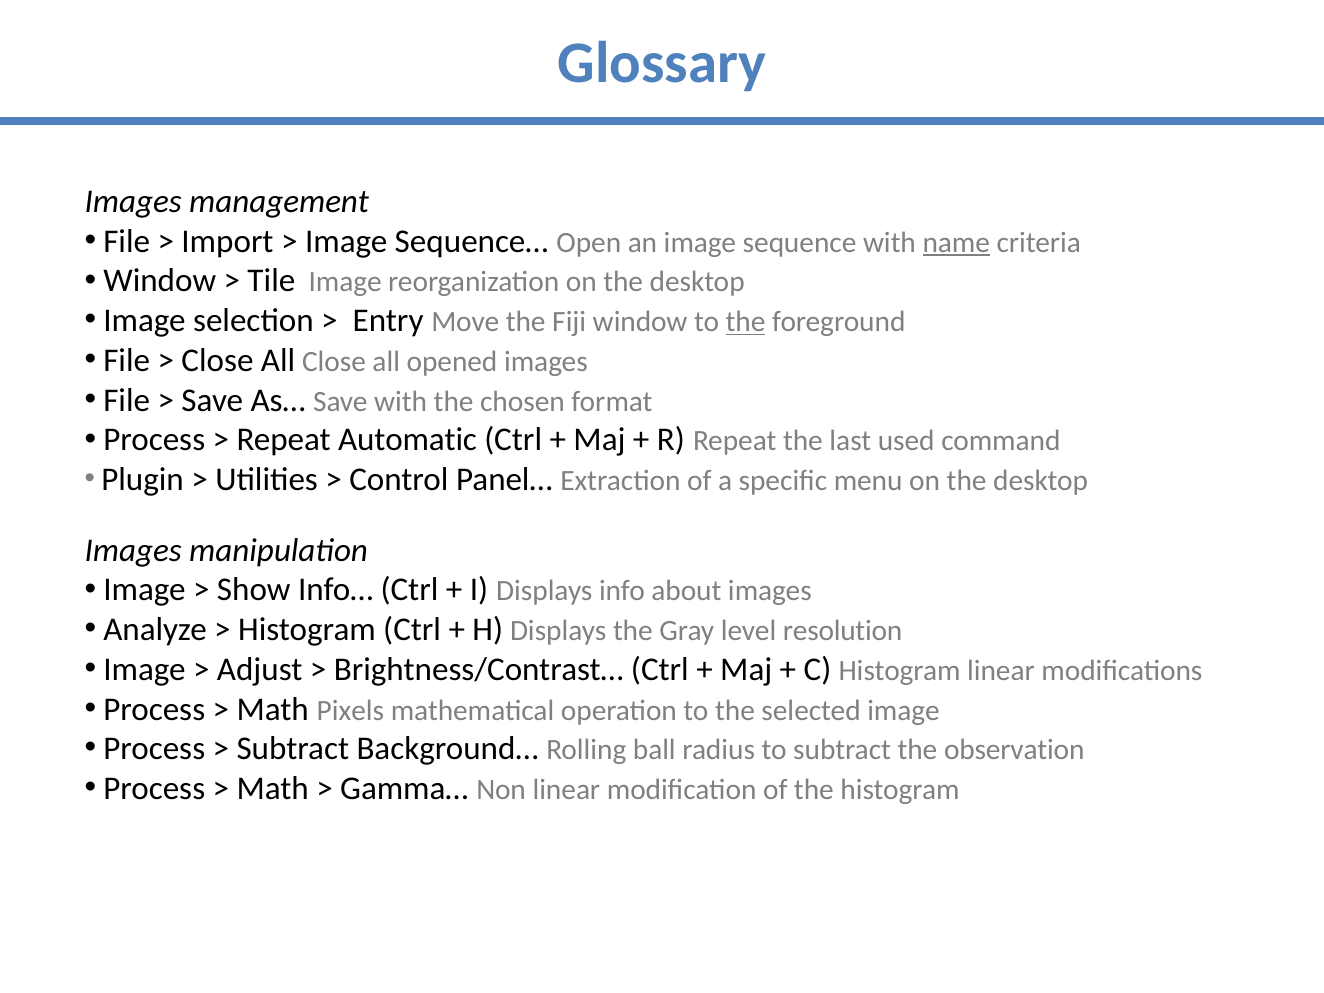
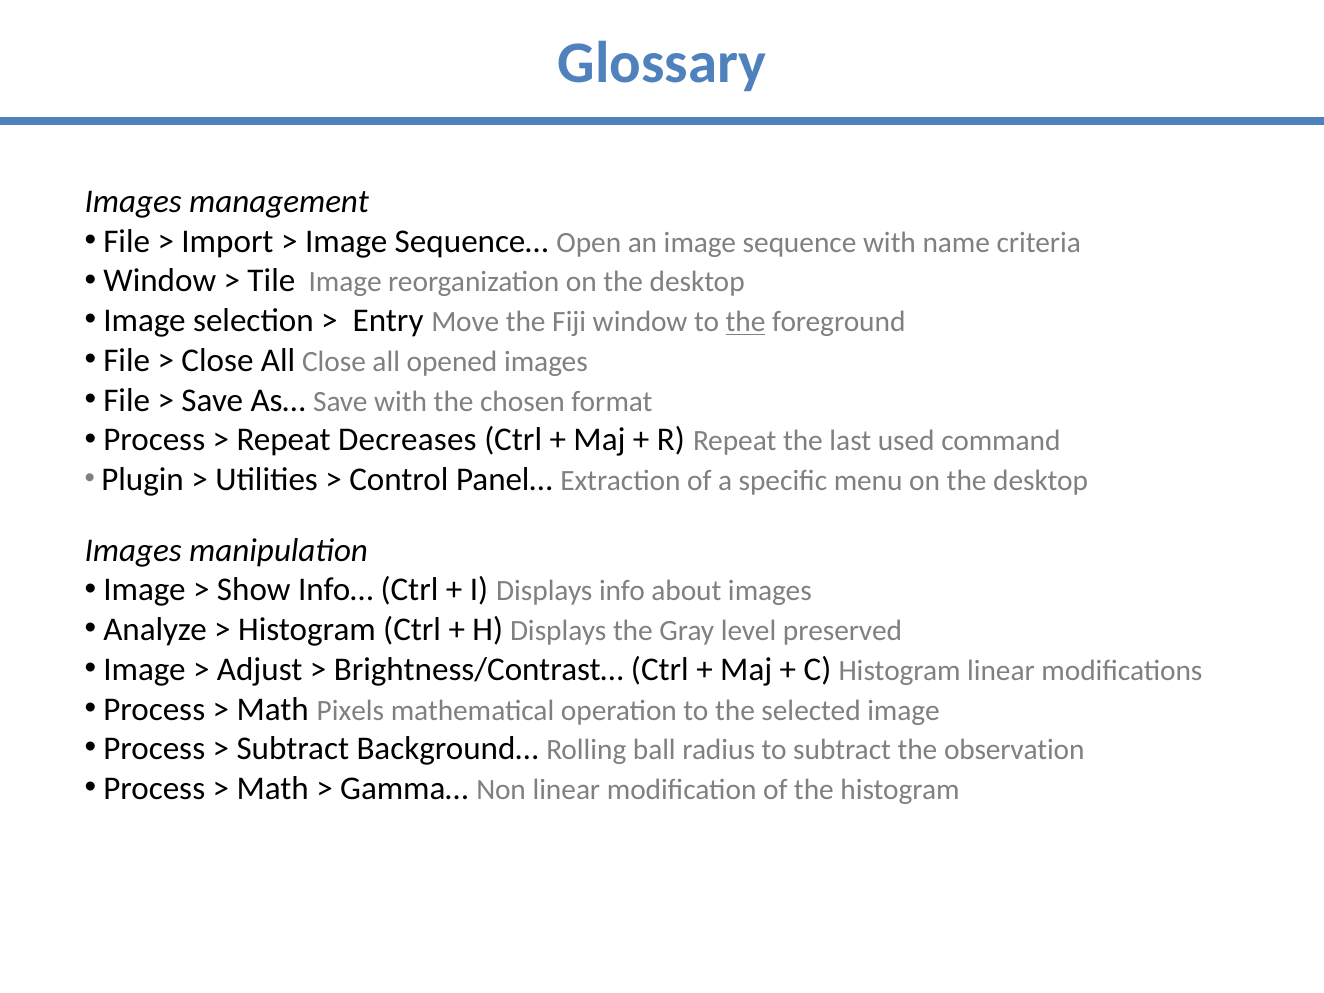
name underline: present -> none
Automatic: Automatic -> Decreases
resolution: resolution -> preserved
